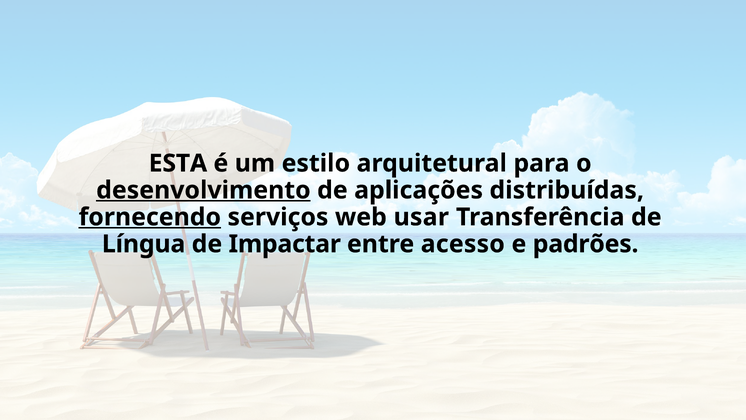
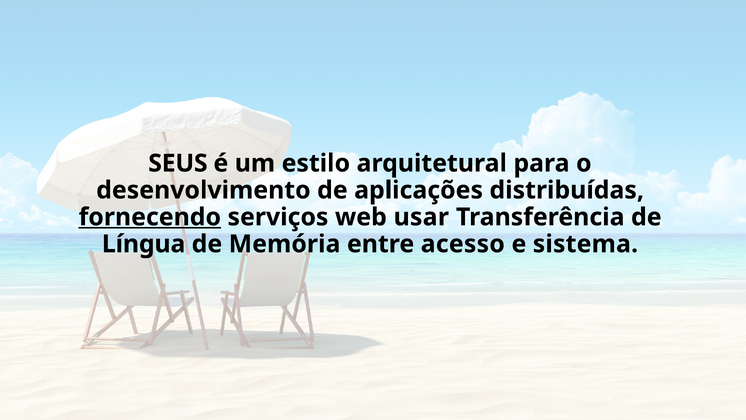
ESTA: ESTA -> SEUS
desenvolvimento underline: present -> none
Impactar: Impactar -> Memória
padrões: padrões -> sistema
